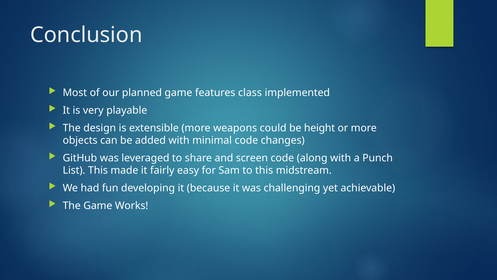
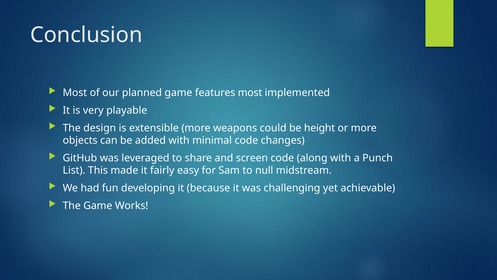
features class: class -> most
to this: this -> null
